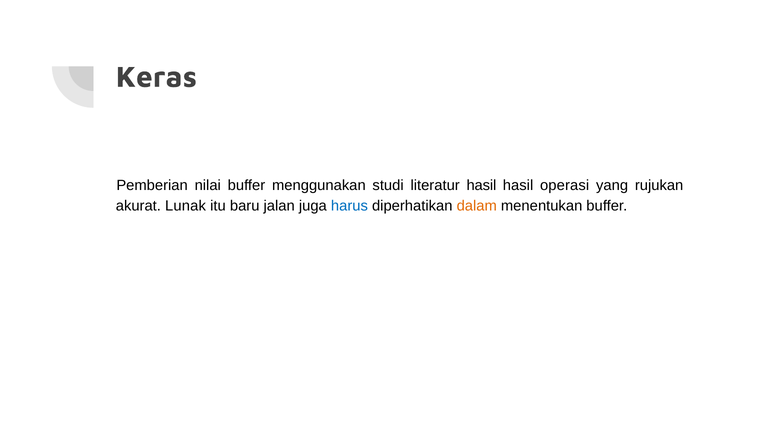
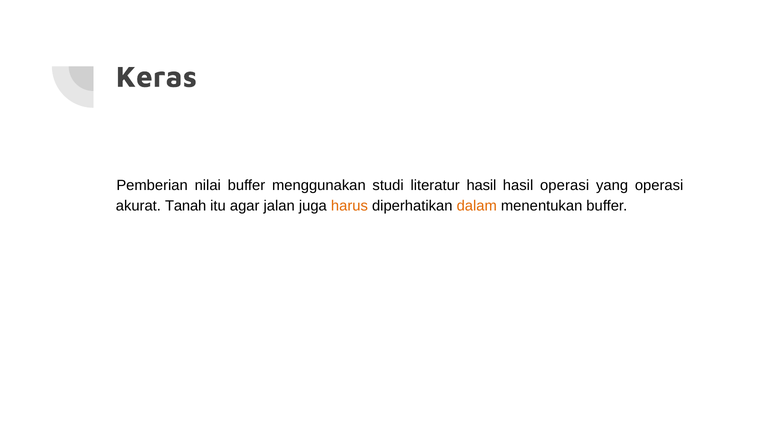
yang rujukan: rujukan -> operasi
Lunak: Lunak -> Tanah
baru: baru -> agar
harus colour: blue -> orange
